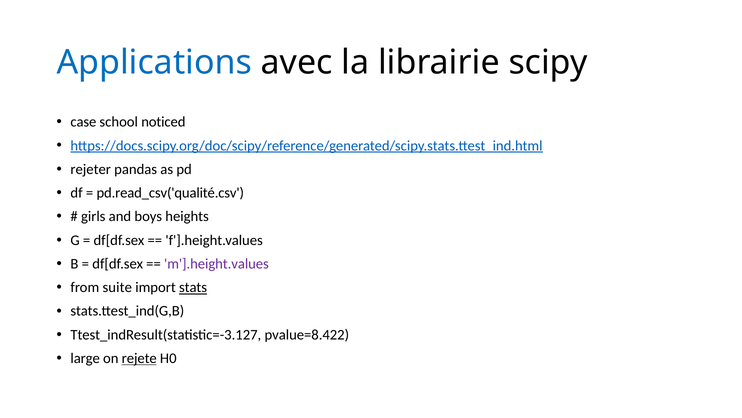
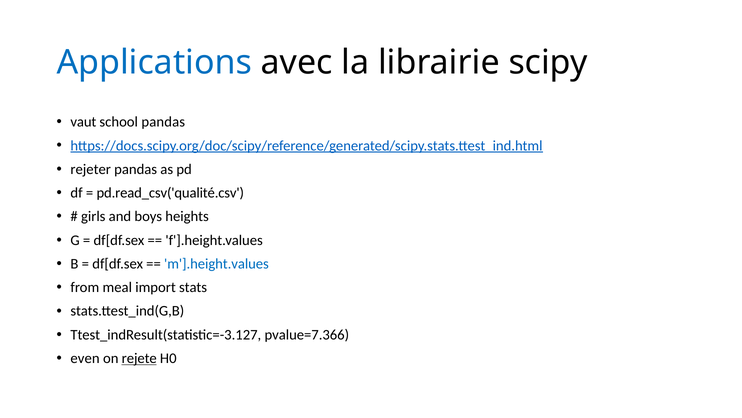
case: case -> vaut
school noticed: noticed -> pandas
m'].height.values colour: purple -> blue
suite: suite -> meal
stats underline: present -> none
pvalue=8.422: pvalue=8.422 -> pvalue=7.366
large: large -> even
